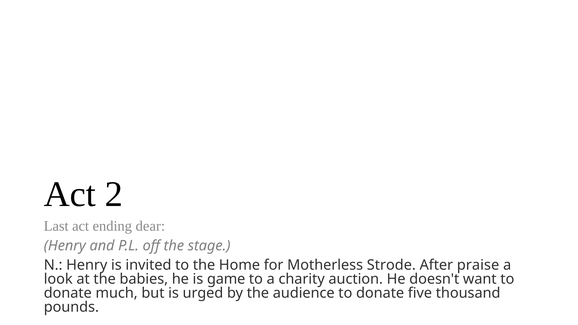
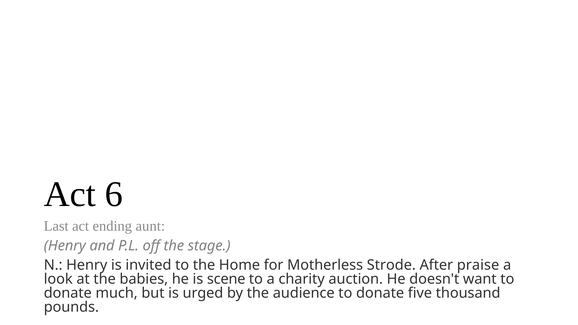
2: 2 -> 6
dear: dear -> aunt
game: game -> scene
